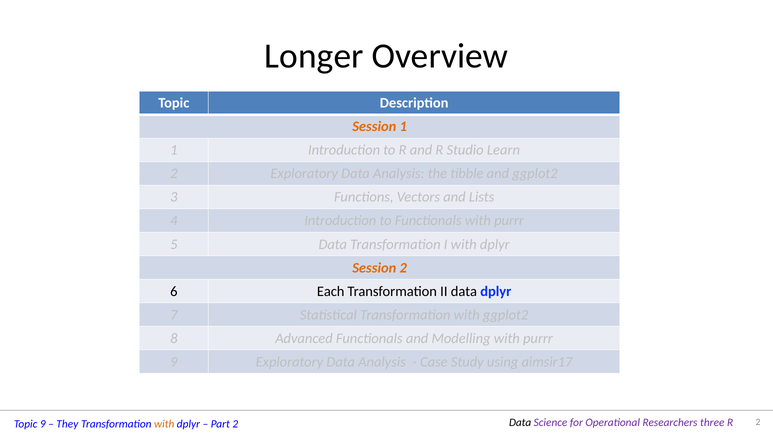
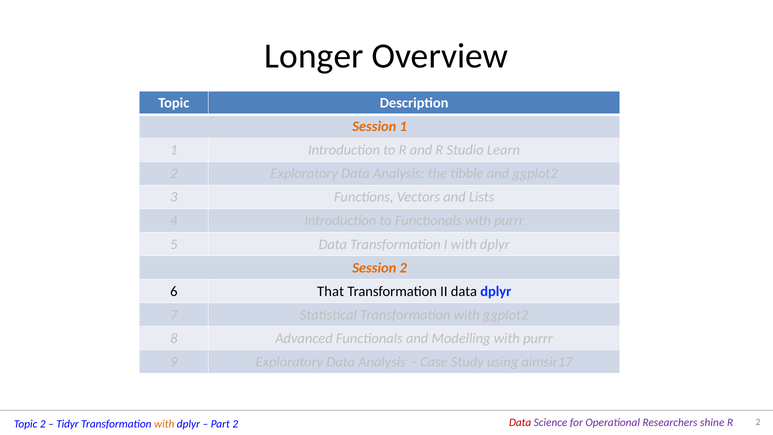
Each: Each -> That
Topic 9: 9 -> 2
They: They -> Tidyr
Data at (520, 422) colour: black -> red
three: three -> shine
